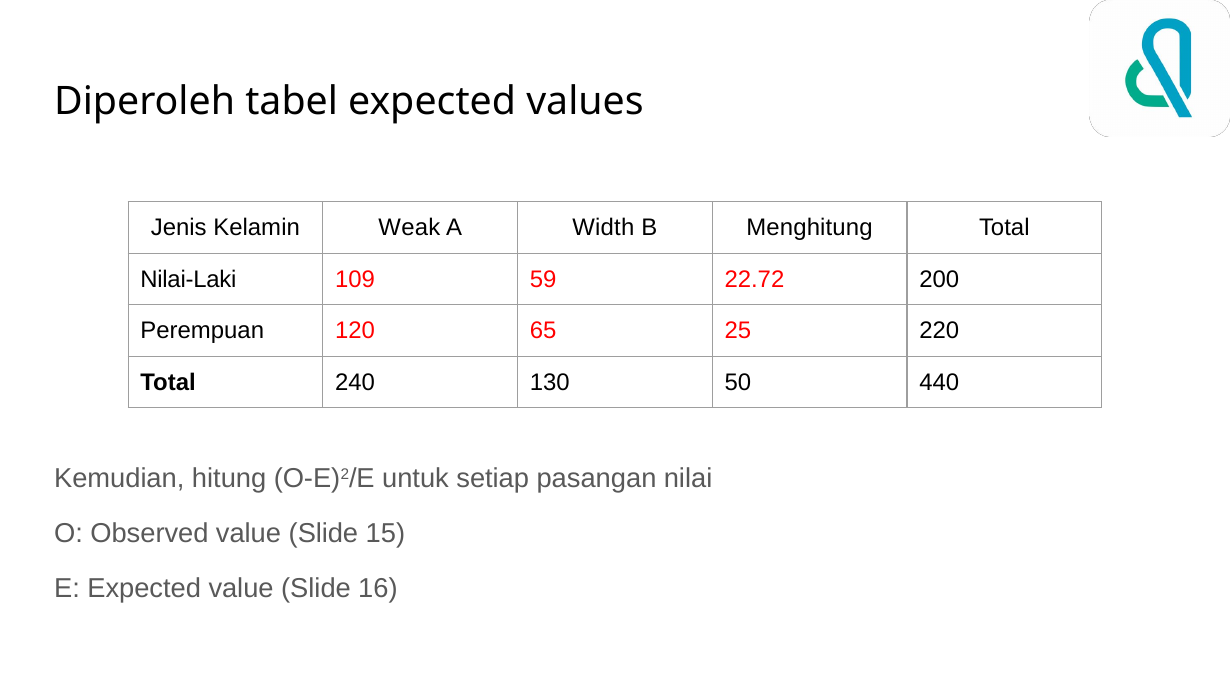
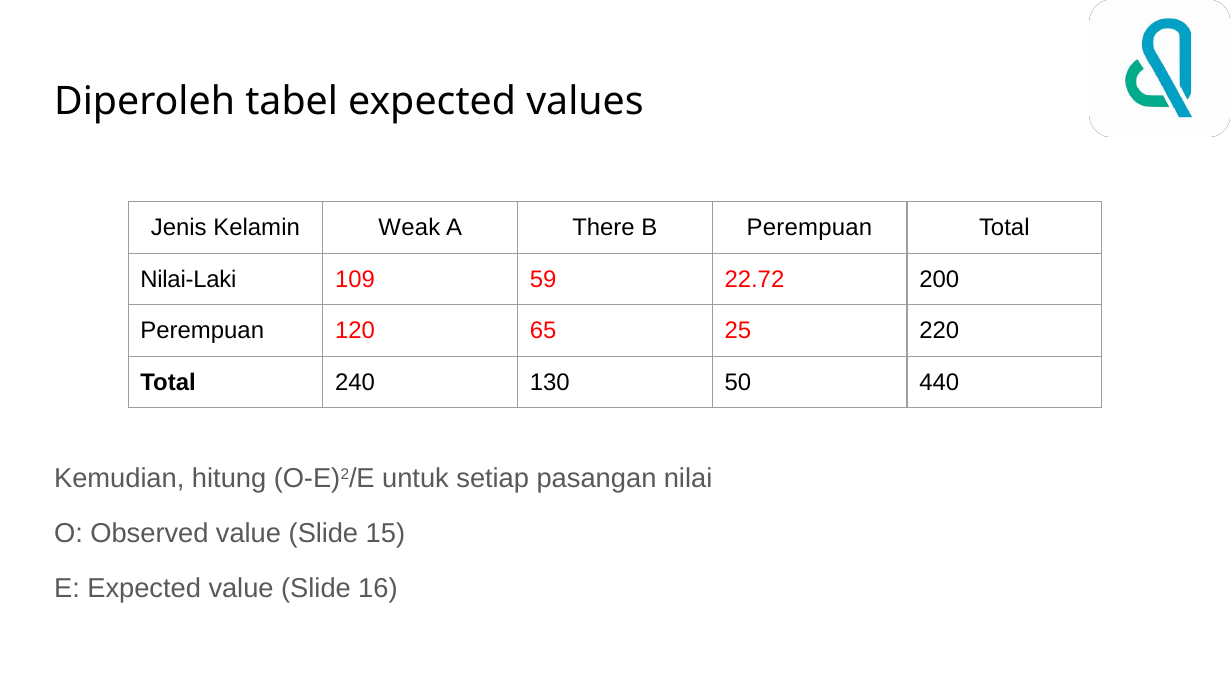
Width: Width -> There
B Menghitung: Menghitung -> Perempuan
